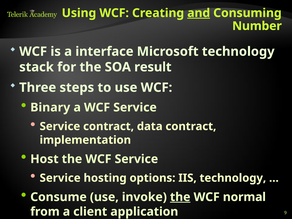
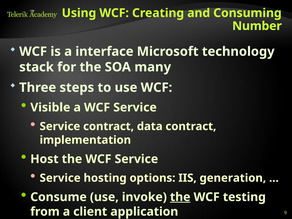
and underline: present -> none
result: result -> many
Binary: Binary -> Visible
IIS technology: technology -> generation
normal: normal -> testing
